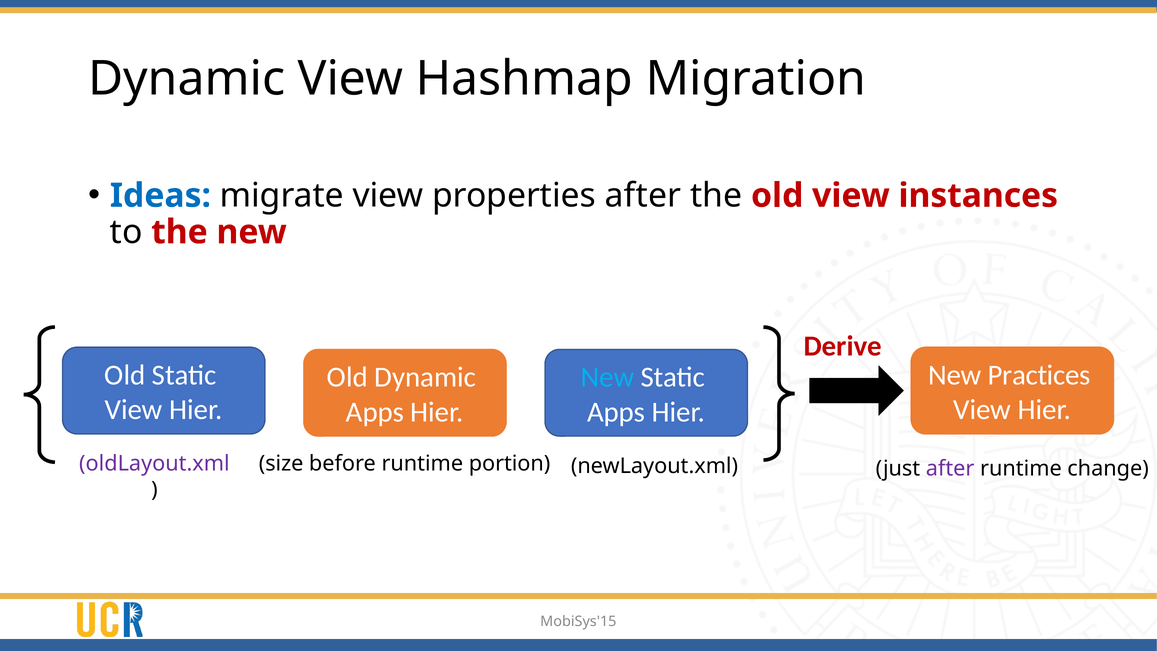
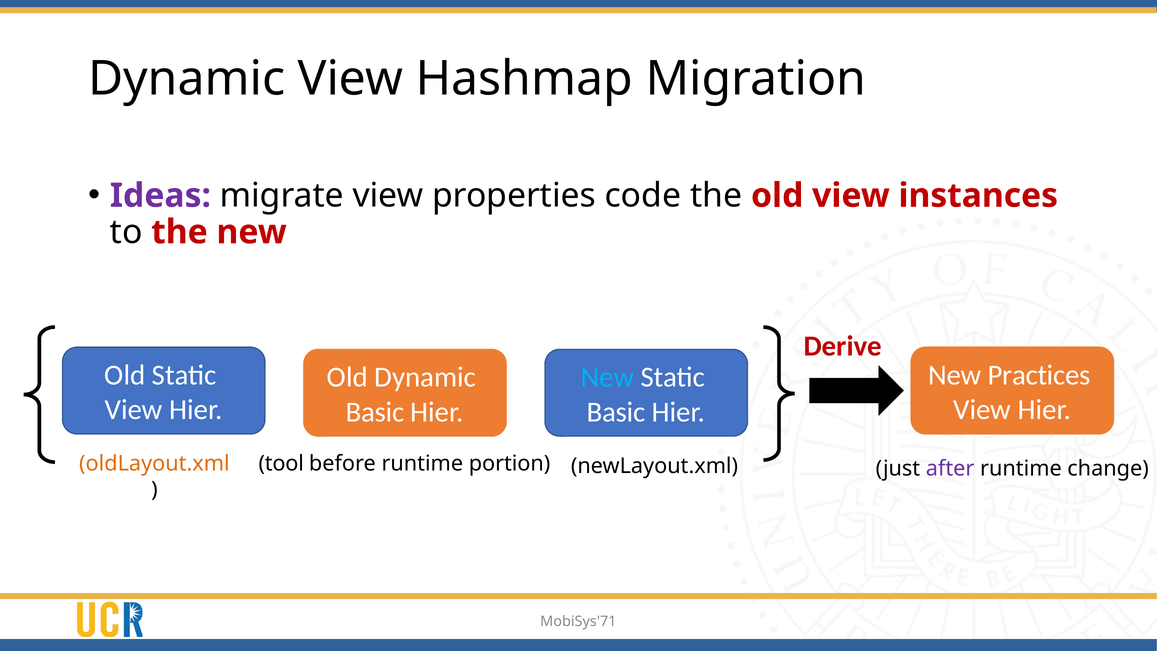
Ideas colour: blue -> purple
properties after: after -> code
Apps at (375, 412): Apps -> Basic
Apps at (616, 412): Apps -> Basic
oldLayout.xml colour: purple -> orange
size: size -> tool
MobiSys'15: MobiSys'15 -> MobiSys'71
